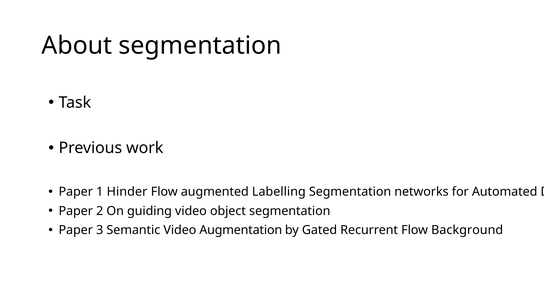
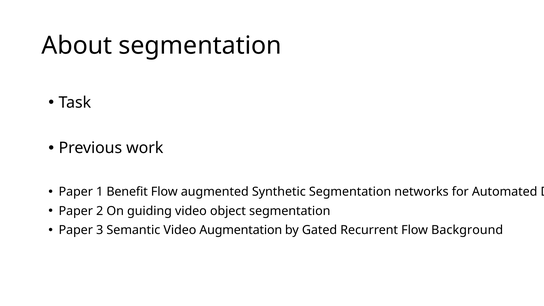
Hinder: Hinder -> Benefit
Labelling: Labelling -> Synthetic
